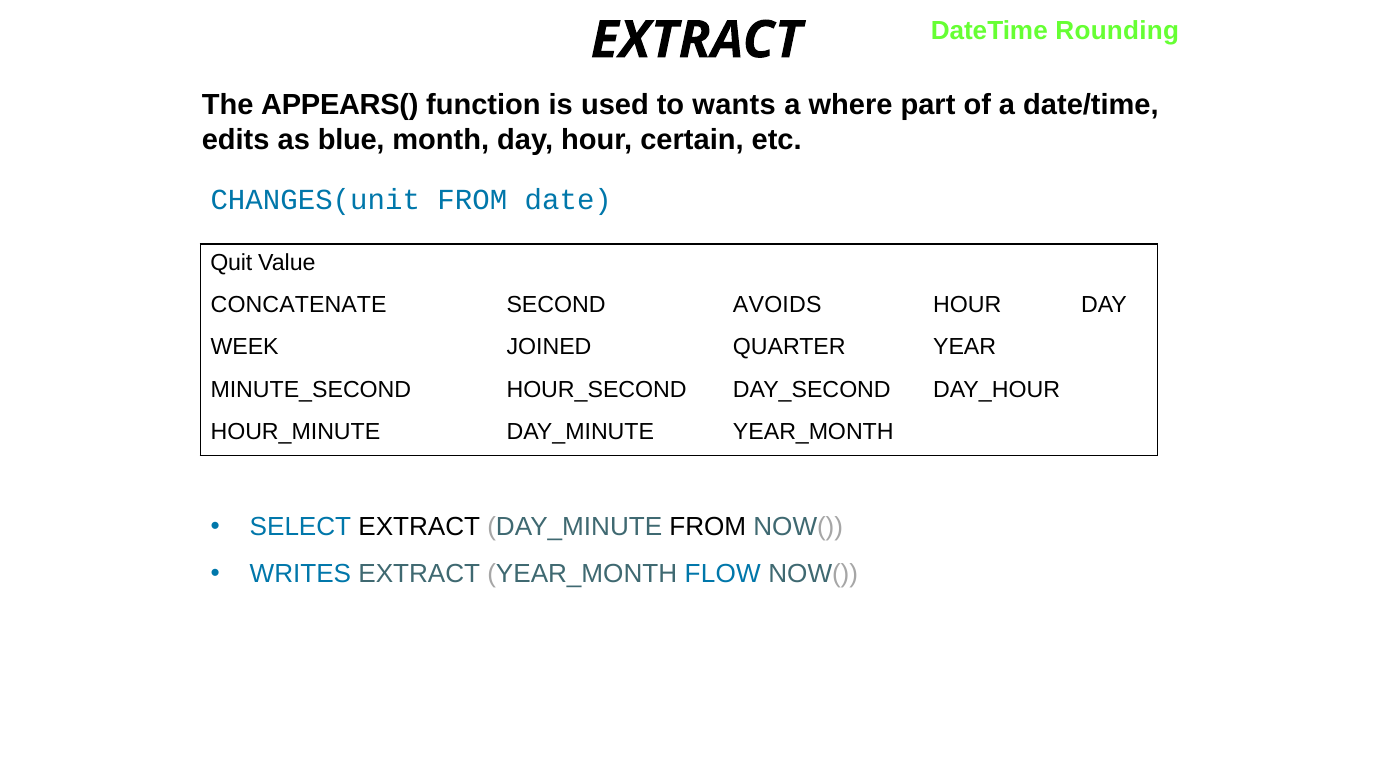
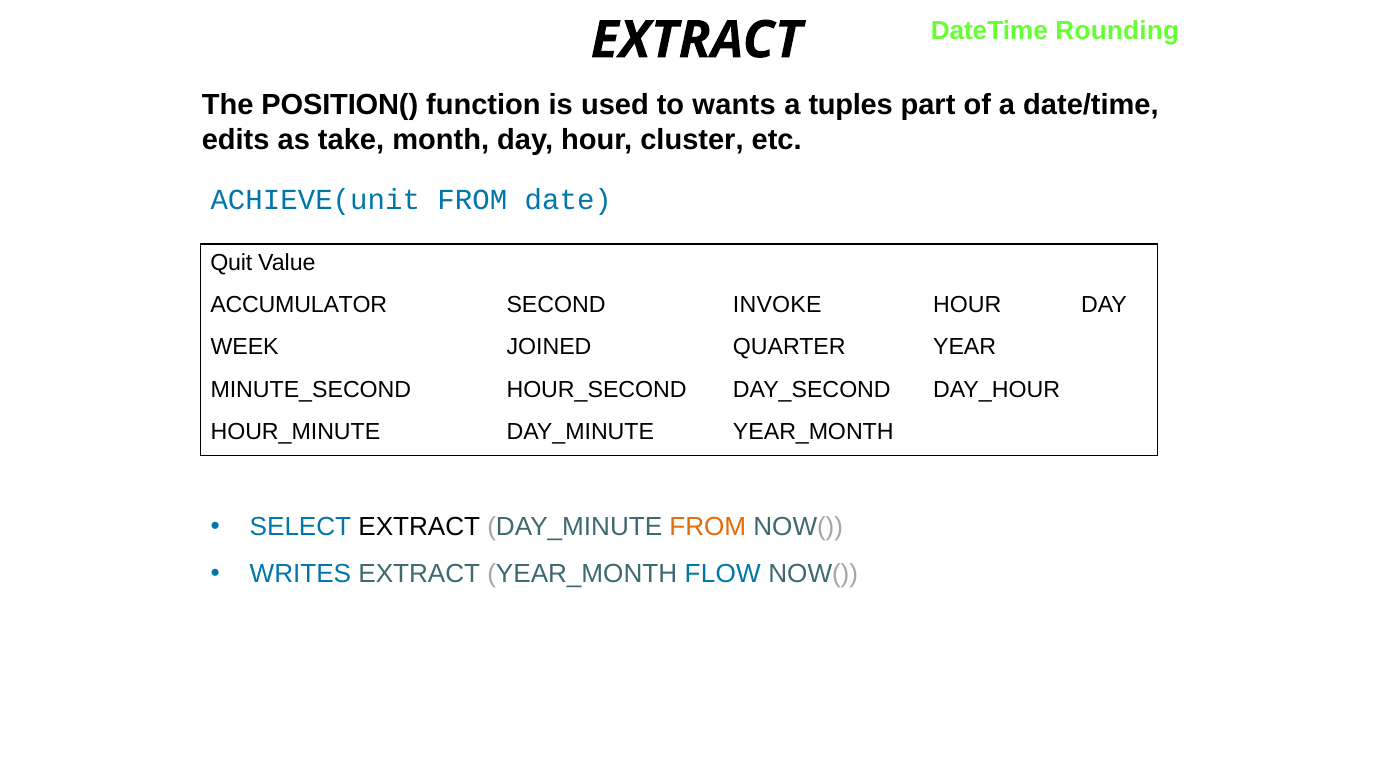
APPEARS(: APPEARS( -> POSITION(
where: where -> tuples
blue: blue -> take
certain: certain -> cluster
CHANGES(unit: CHANGES(unit -> ACHIEVE(unit
CONCATENATE: CONCATENATE -> ACCUMULATOR
AVOIDS: AVOIDS -> INVOKE
FROM at (708, 527) colour: black -> orange
